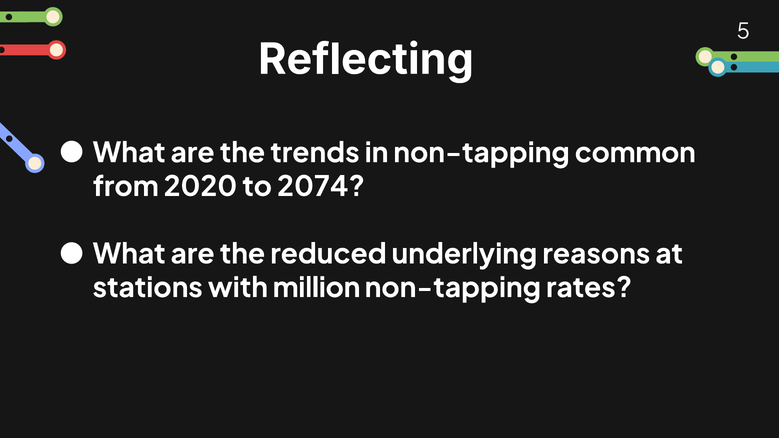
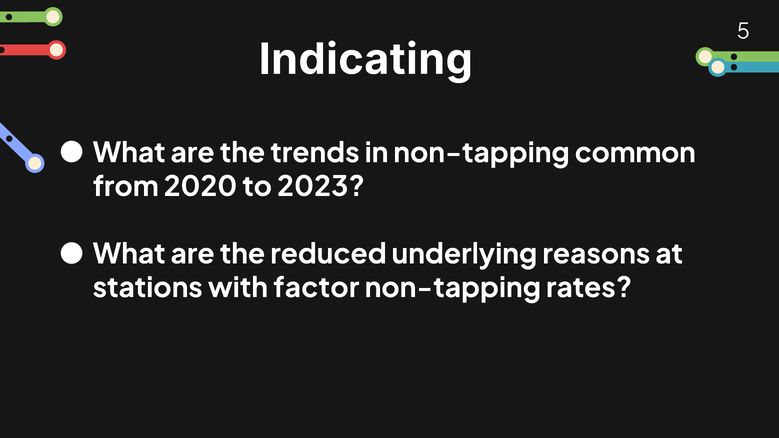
Reflecting: Reflecting -> Indicating
2074: 2074 -> 2023
million: million -> factor
